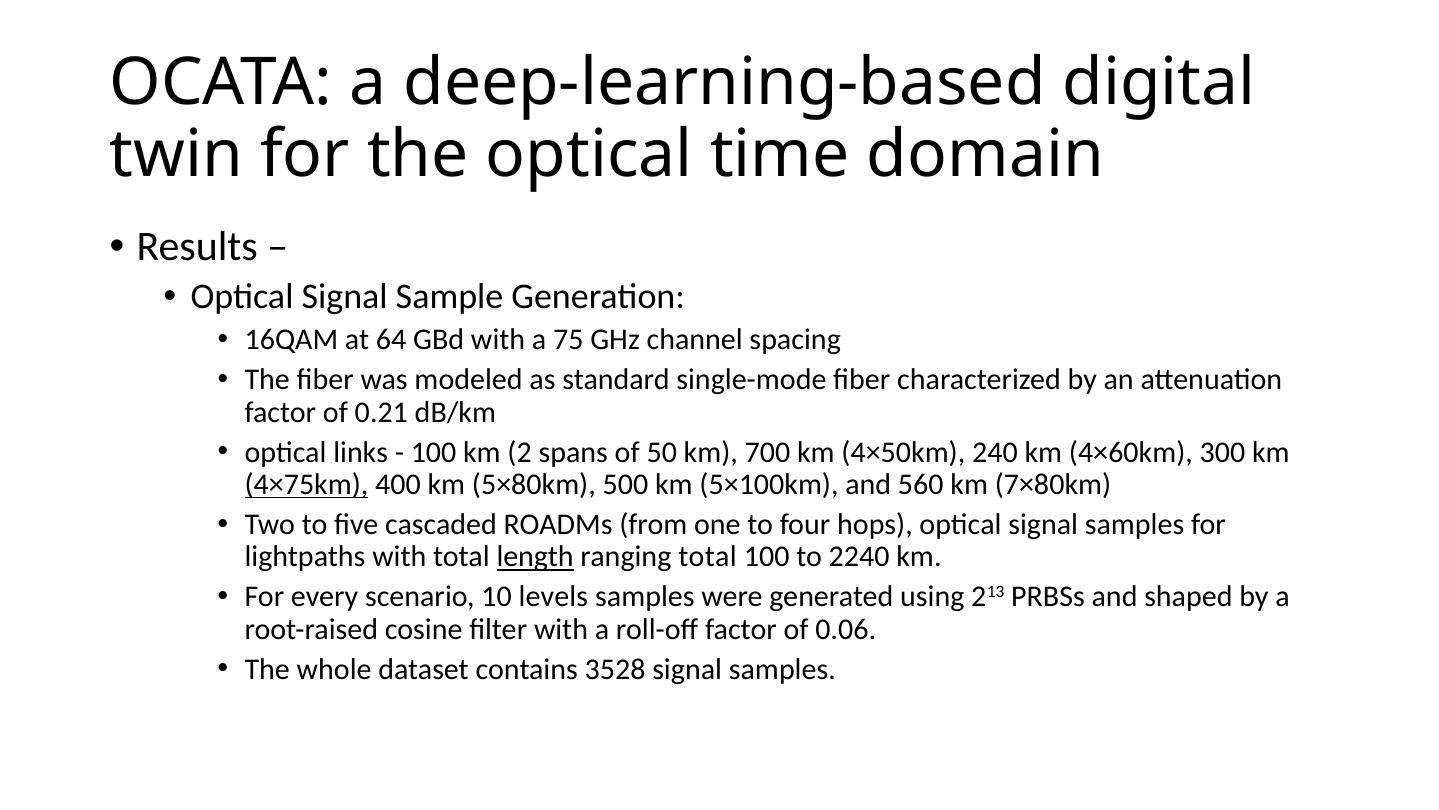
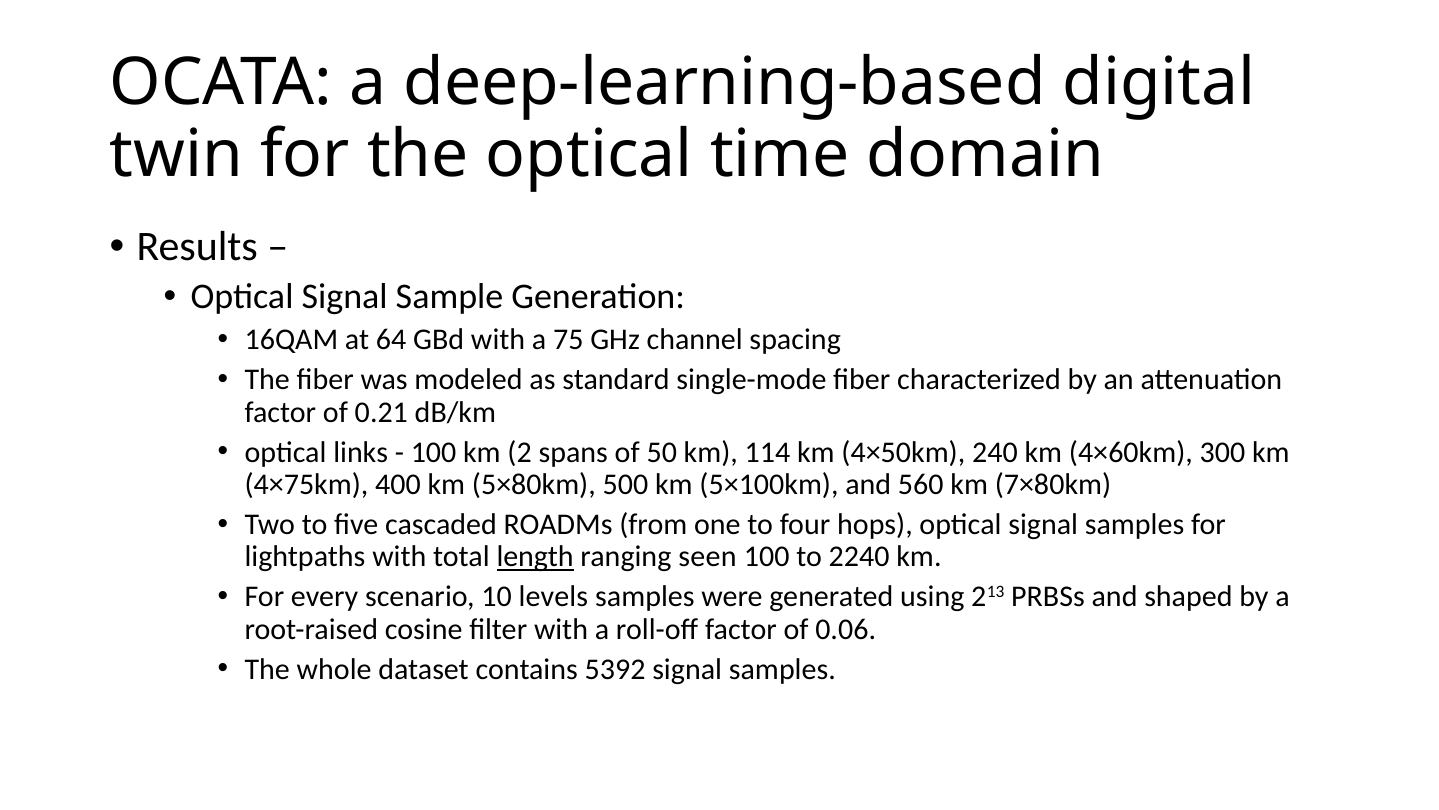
700: 700 -> 114
4×75km underline: present -> none
ranging total: total -> seen
3528: 3528 -> 5392
